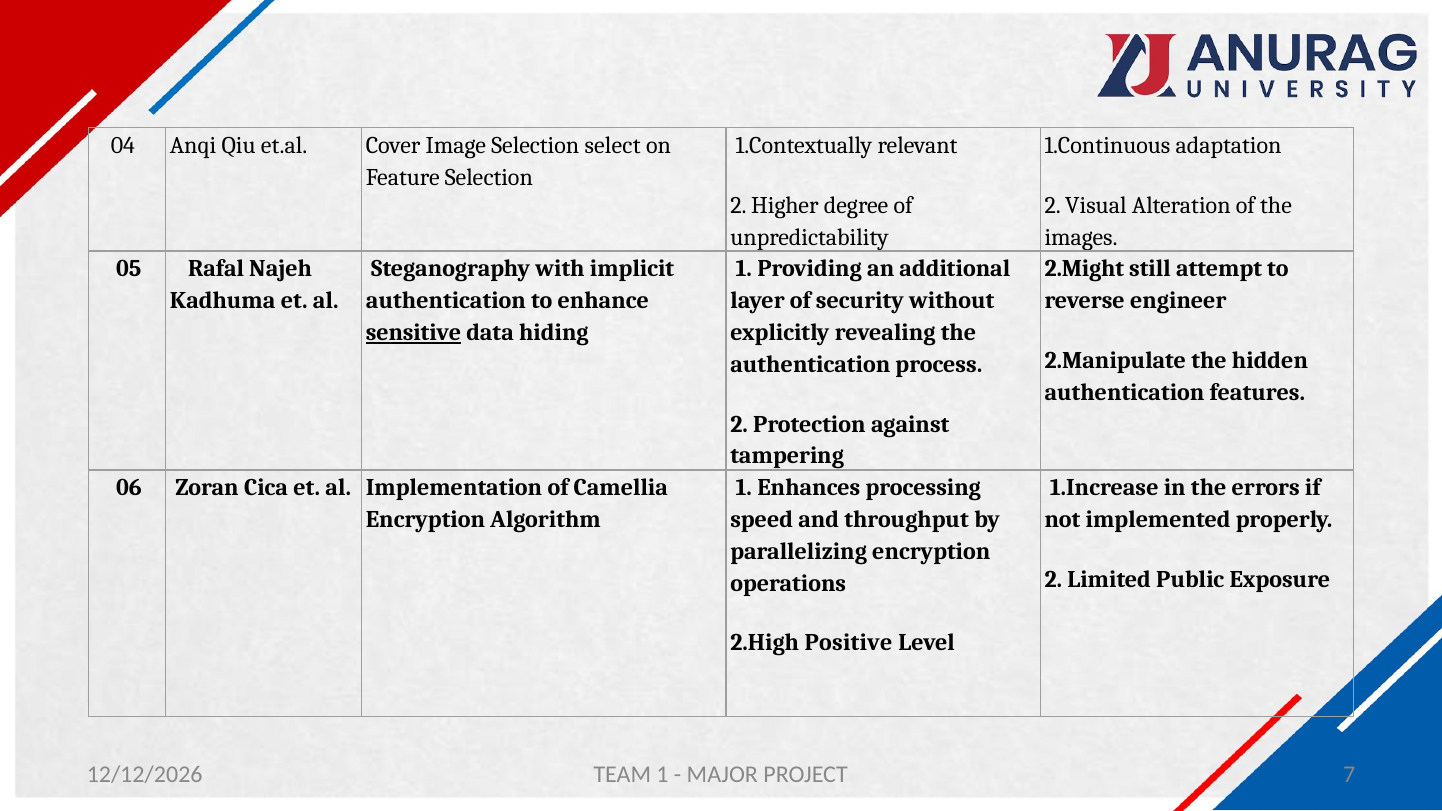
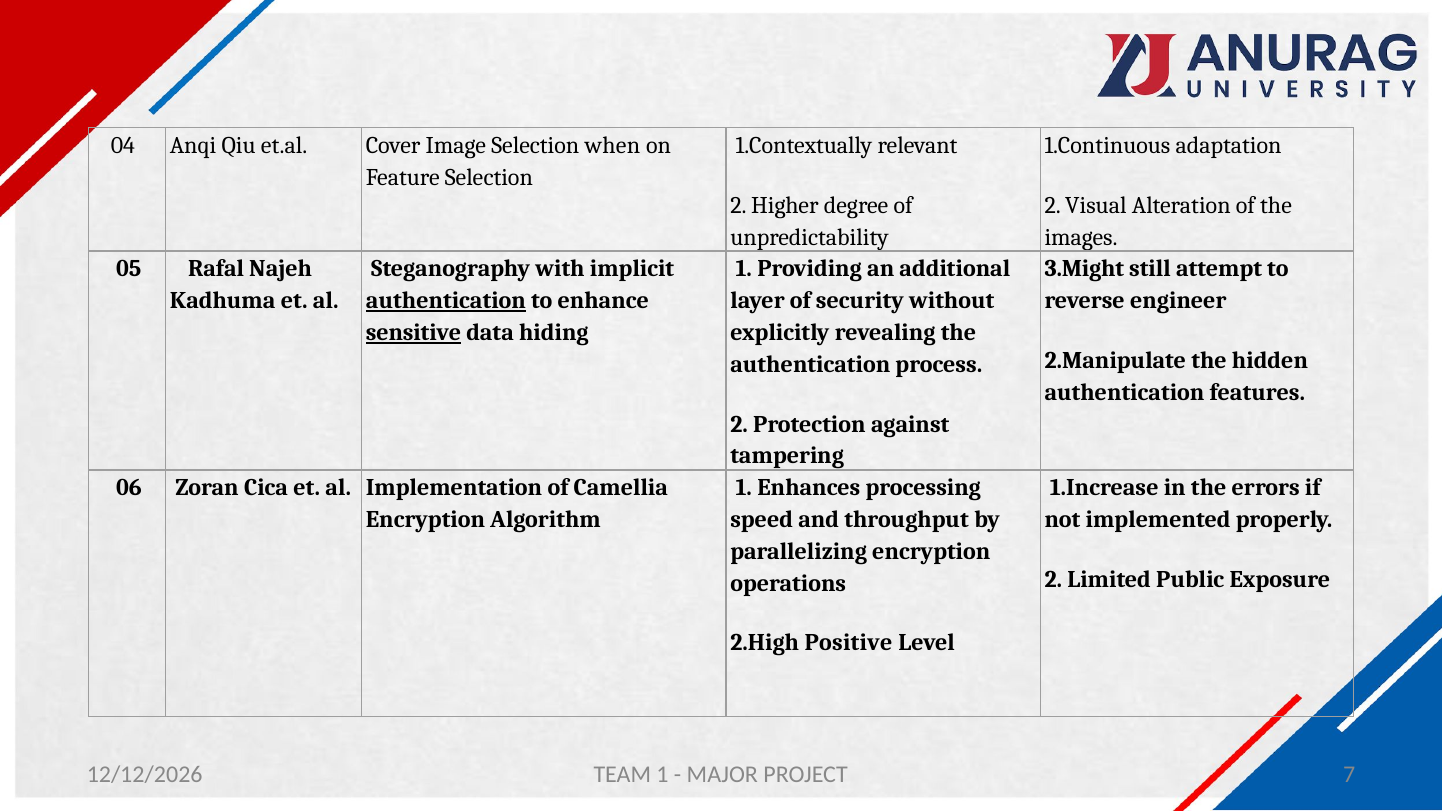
select: select -> when
2.Might: 2.Might -> 3.Might
authentication at (446, 301) underline: none -> present
